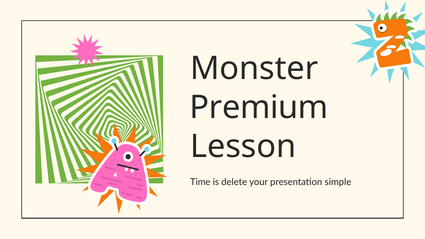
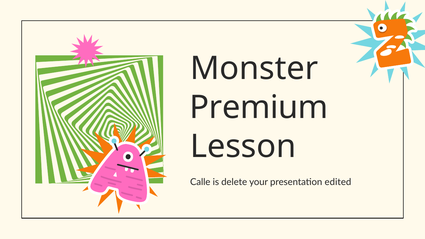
Time: Time -> Calle
simple: simple -> edited
